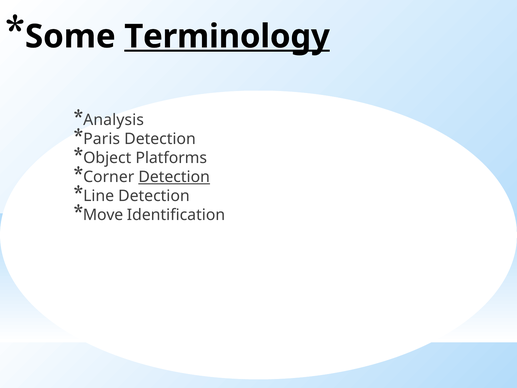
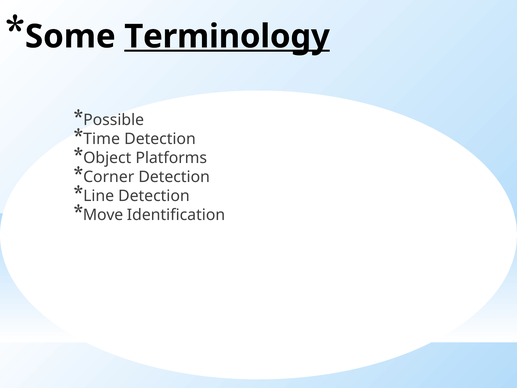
Analysis: Analysis -> Possible
Paris: Paris -> Time
Detection at (174, 177) underline: present -> none
